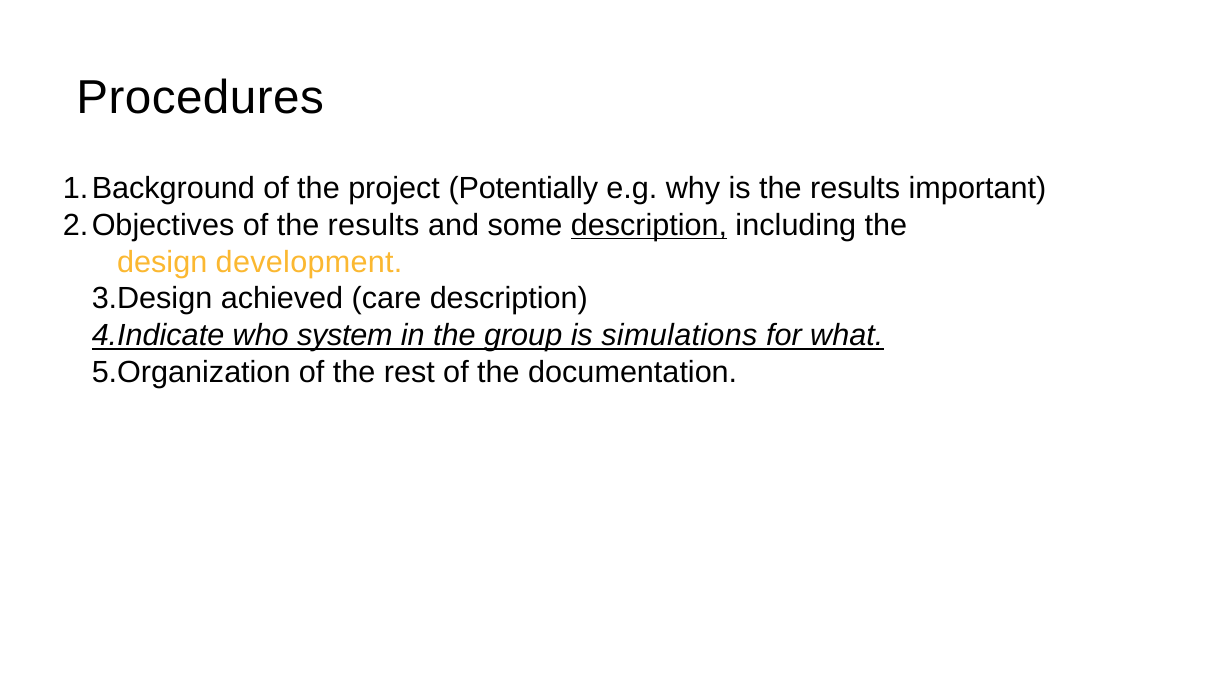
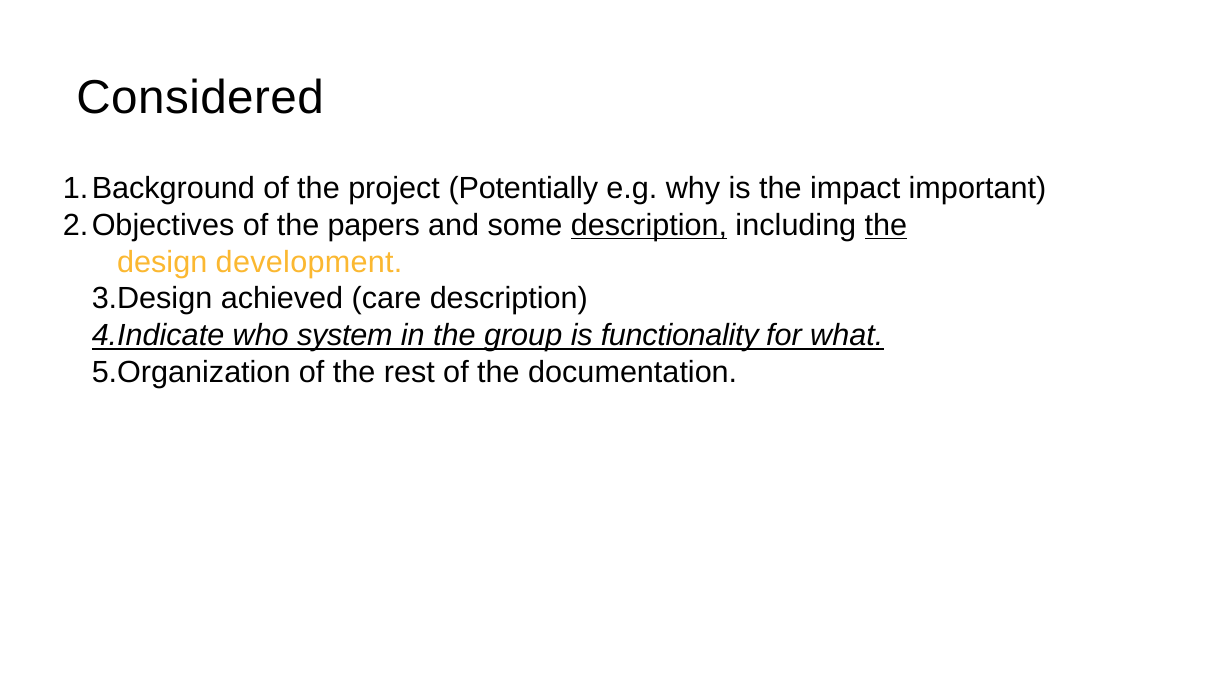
Procedures: Procedures -> Considered
is the results: results -> impact
of the results: results -> papers
the at (886, 225) underline: none -> present
simulations: simulations -> functionality
